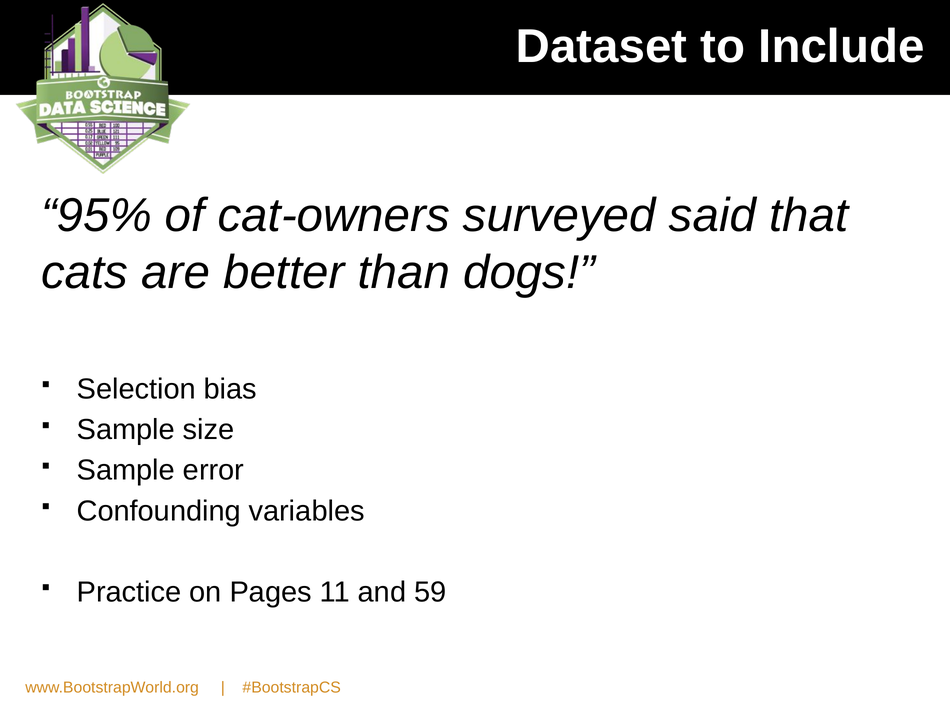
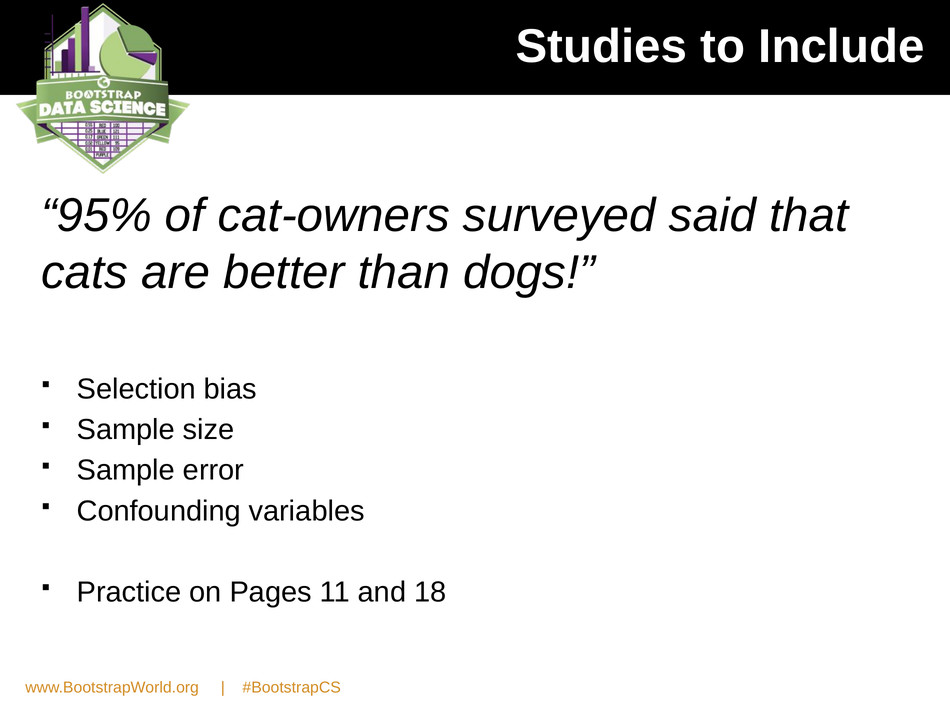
Dataset: Dataset -> Studies
59: 59 -> 18
